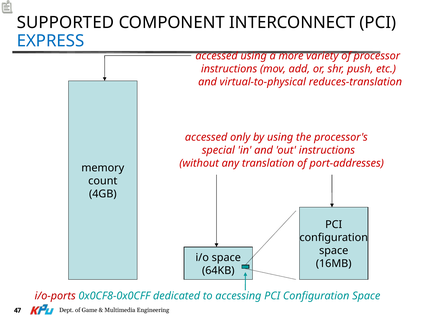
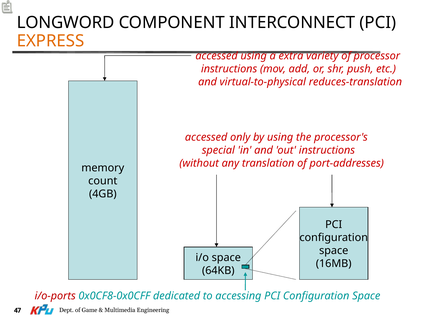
SUPPORTED: SUPPORTED -> LONGWORD
EXPRESS colour: blue -> orange
more: more -> extra
